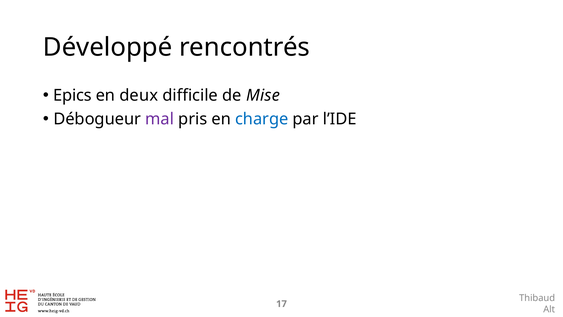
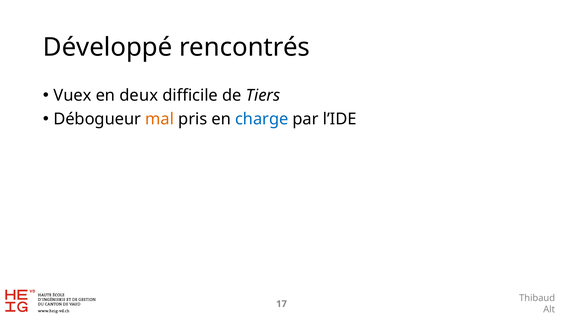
Epics: Epics -> Vuex
Mise: Mise -> Tiers
mal colour: purple -> orange
